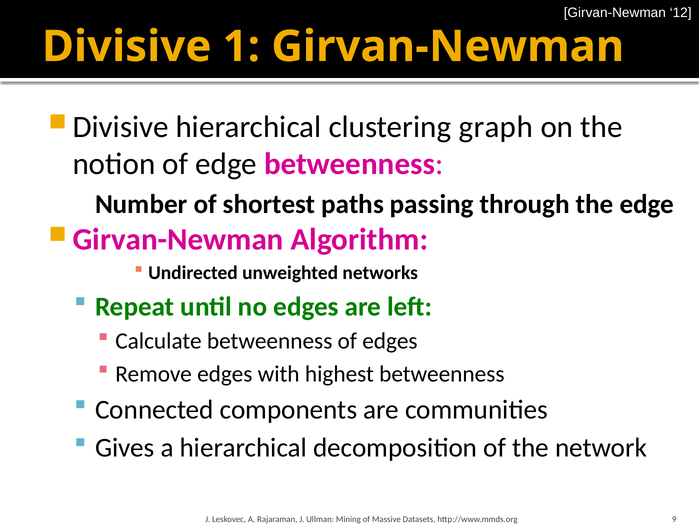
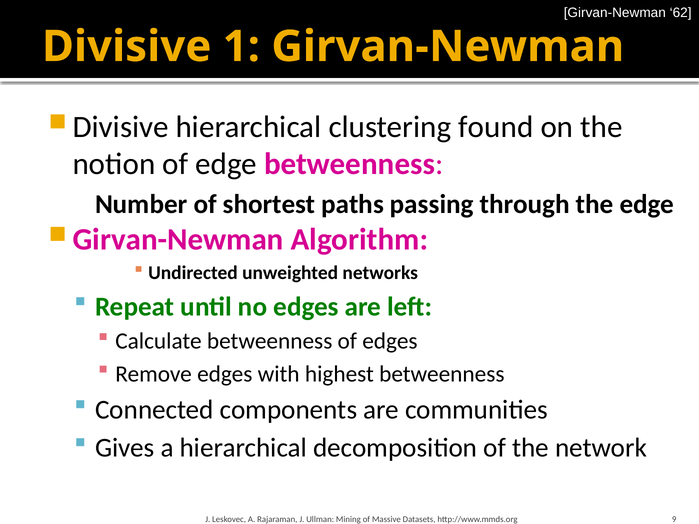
12: 12 -> 62
graph: graph -> found
